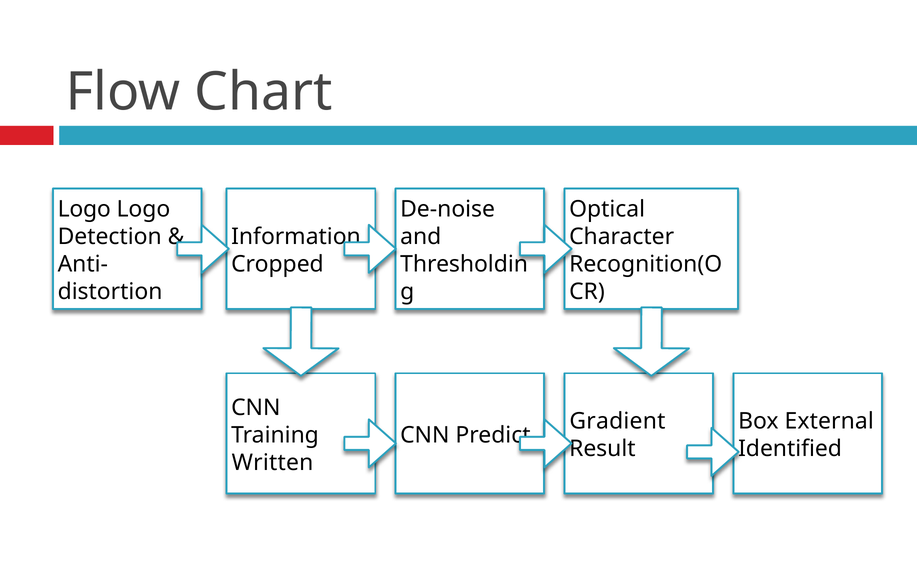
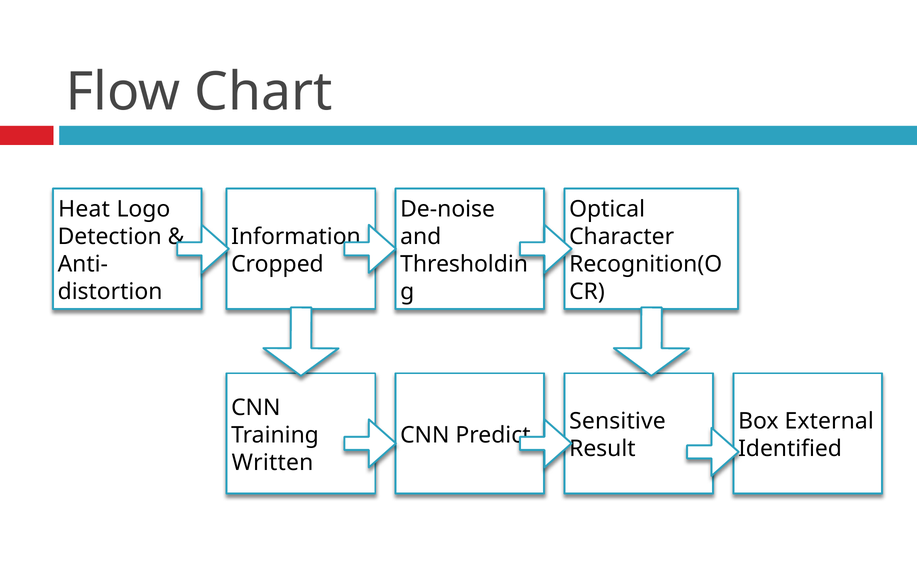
Logo at (84, 209): Logo -> Heat
Gradient: Gradient -> Sensitive
